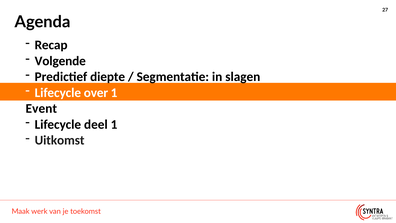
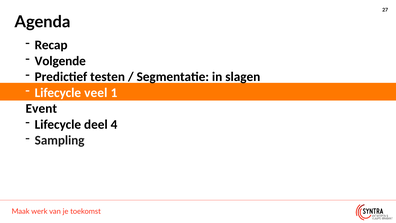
diepte: diepte -> testen
over: over -> veel
deel 1: 1 -> 4
Uitkomst: Uitkomst -> Sampling
